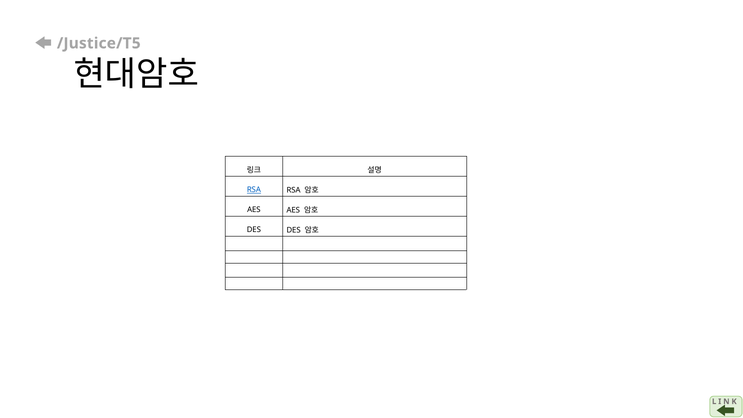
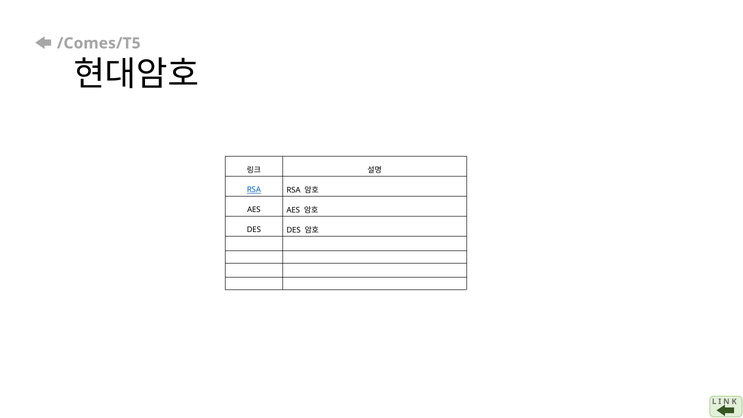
/Justice/T5: /Justice/T5 -> /Comes/T5
